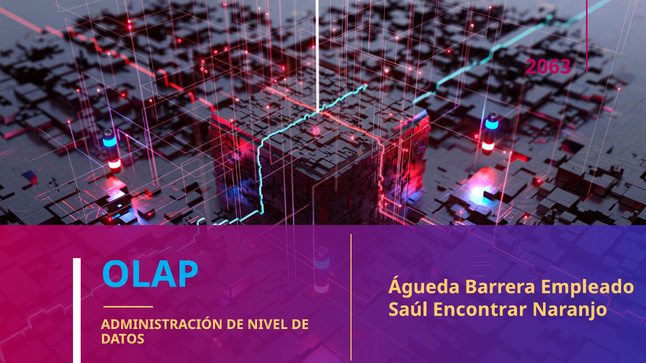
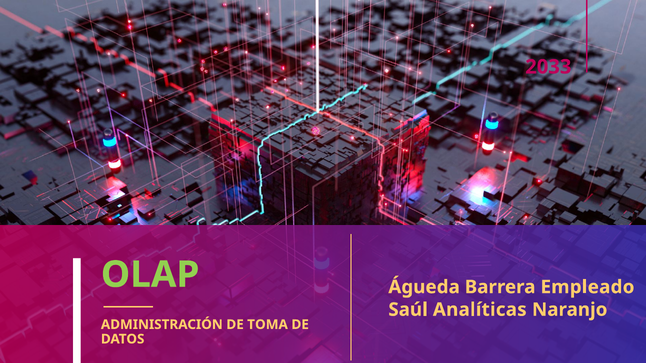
2063: 2063 -> 2033
OLAP colour: light blue -> light green
Encontrar: Encontrar -> Analíticas
NIVEL: NIVEL -> TOMA
